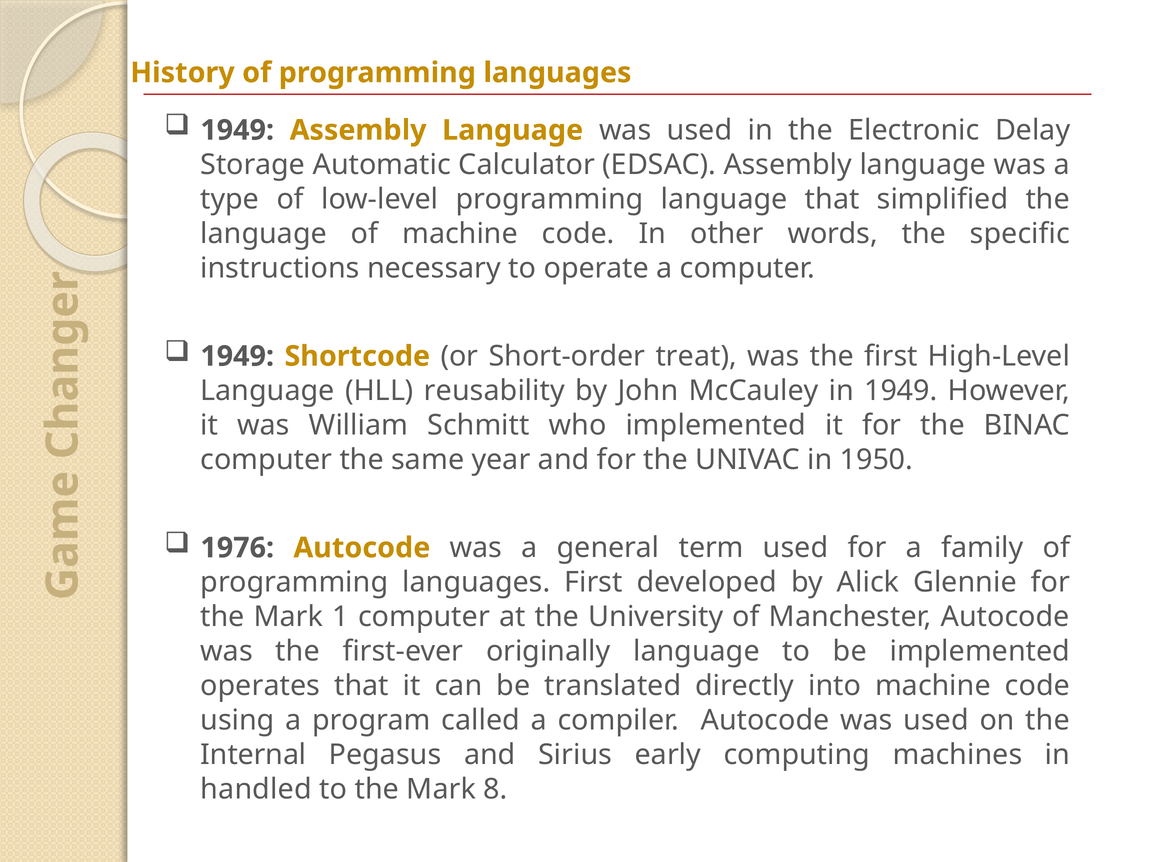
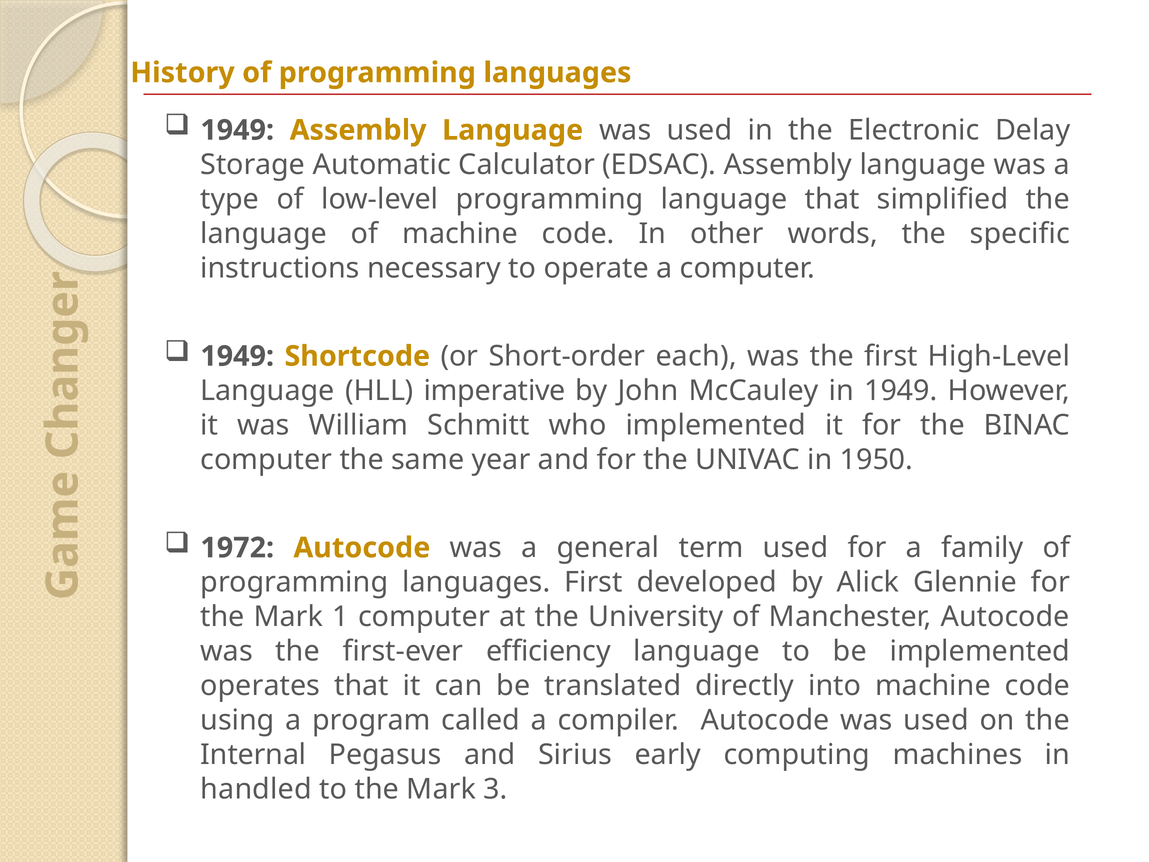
treat: treat -> each
reusability: reusability -> imperative
1976: 1976 -> 1972
originally: originally -> efficiency
8: 8 -> 3
